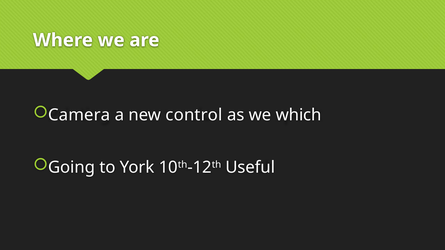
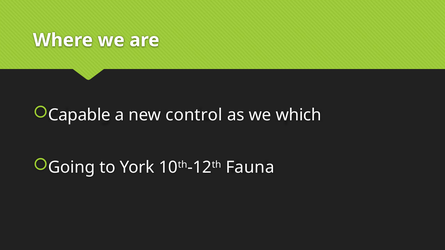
Camera: Camera -> Capable
Useful: Useful -> Fauna
